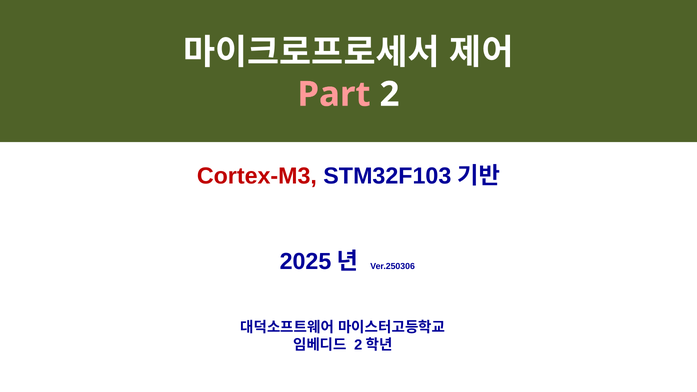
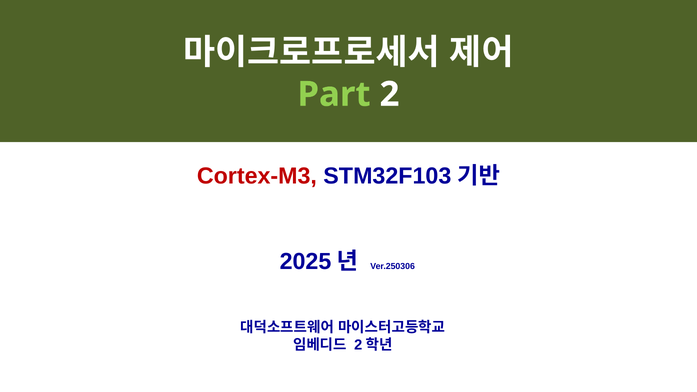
Part colour: pink -> light green
